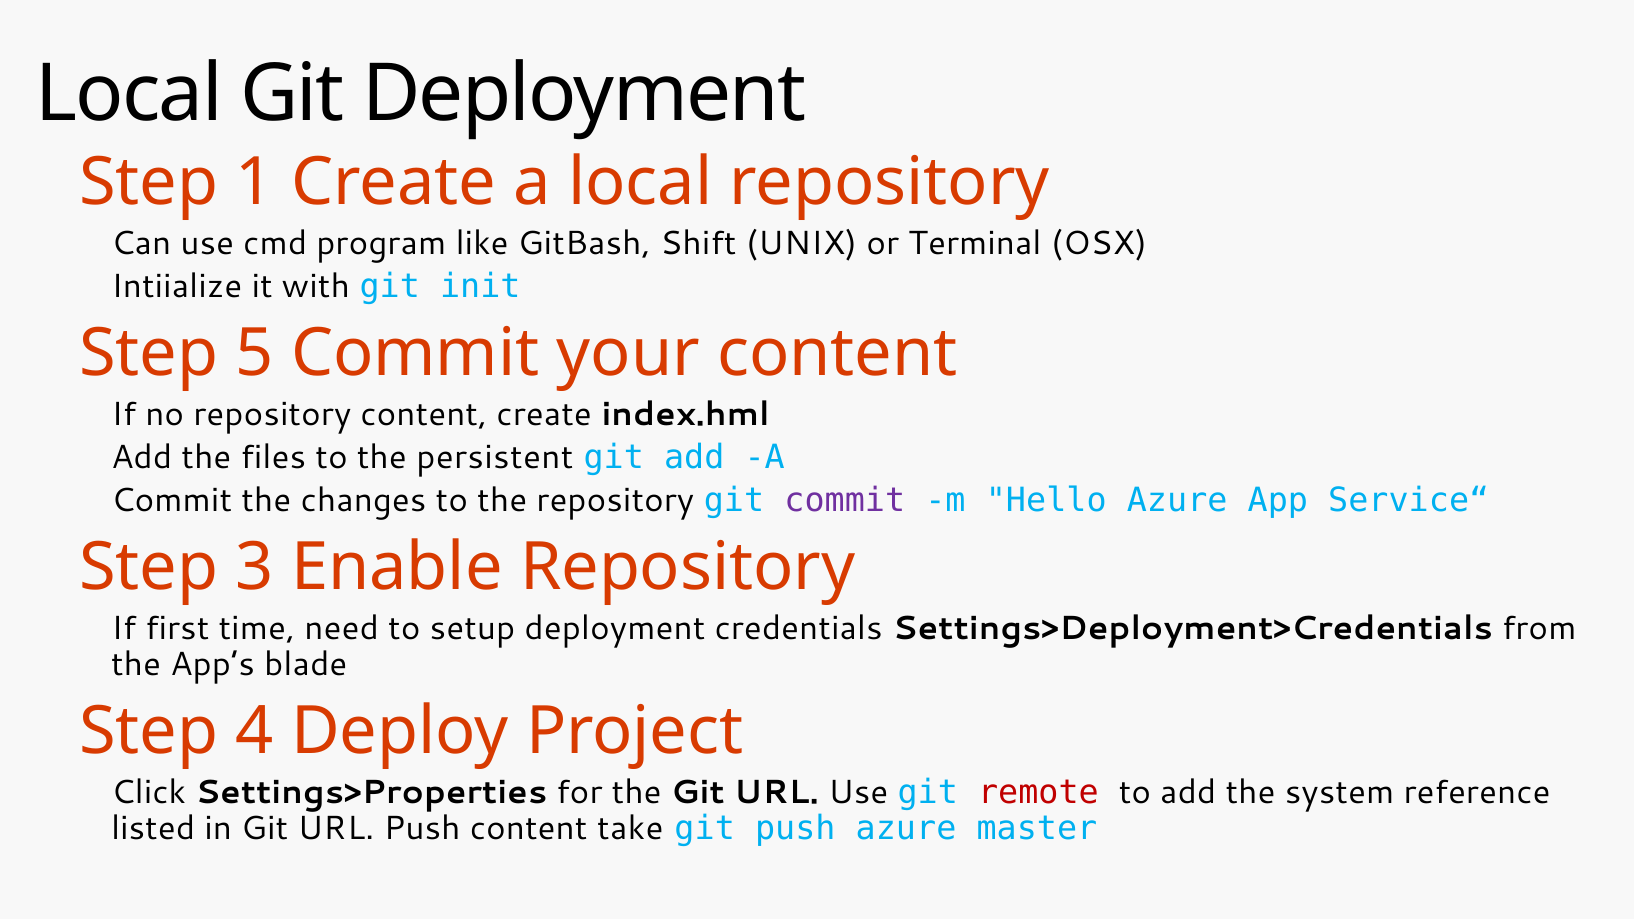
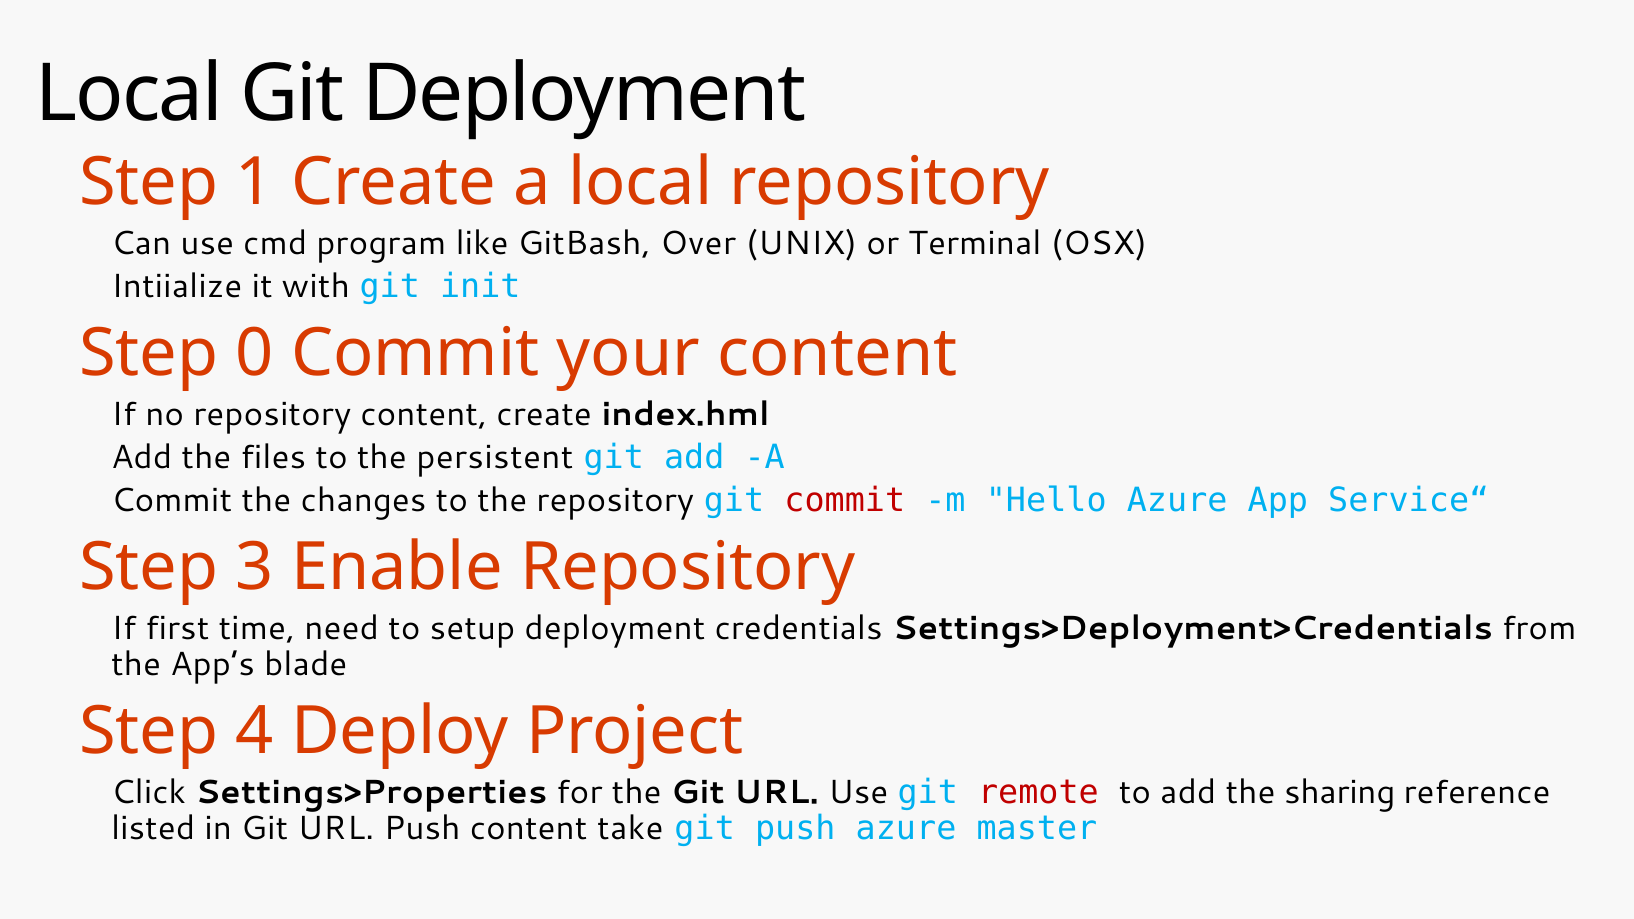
Shift: Shift -> Over
5: 5 -> 0
commit at (845, 500) colour: purple -> red
system: system -> sharing
